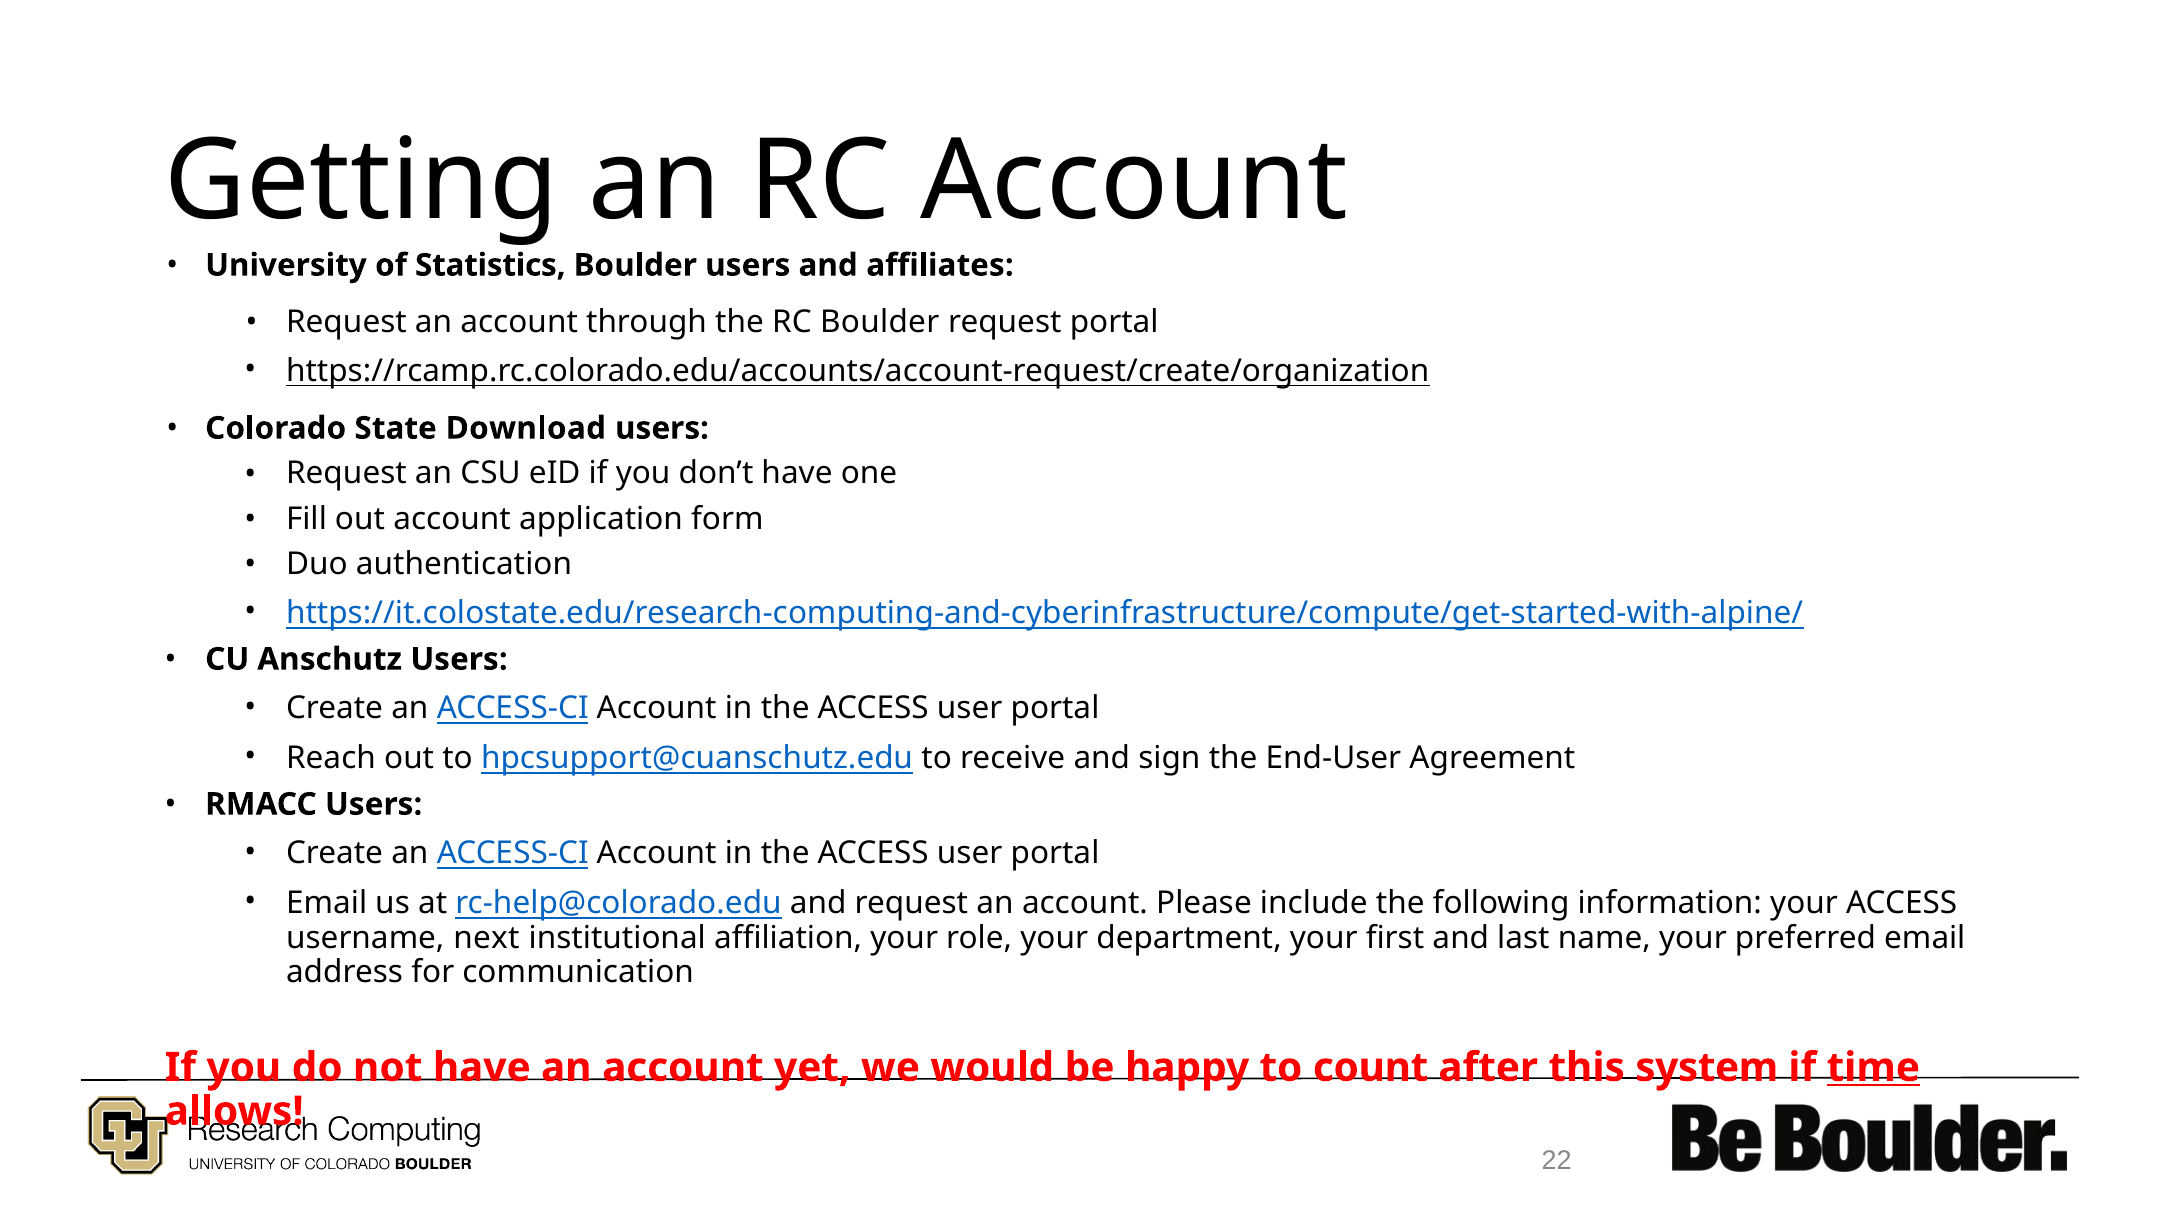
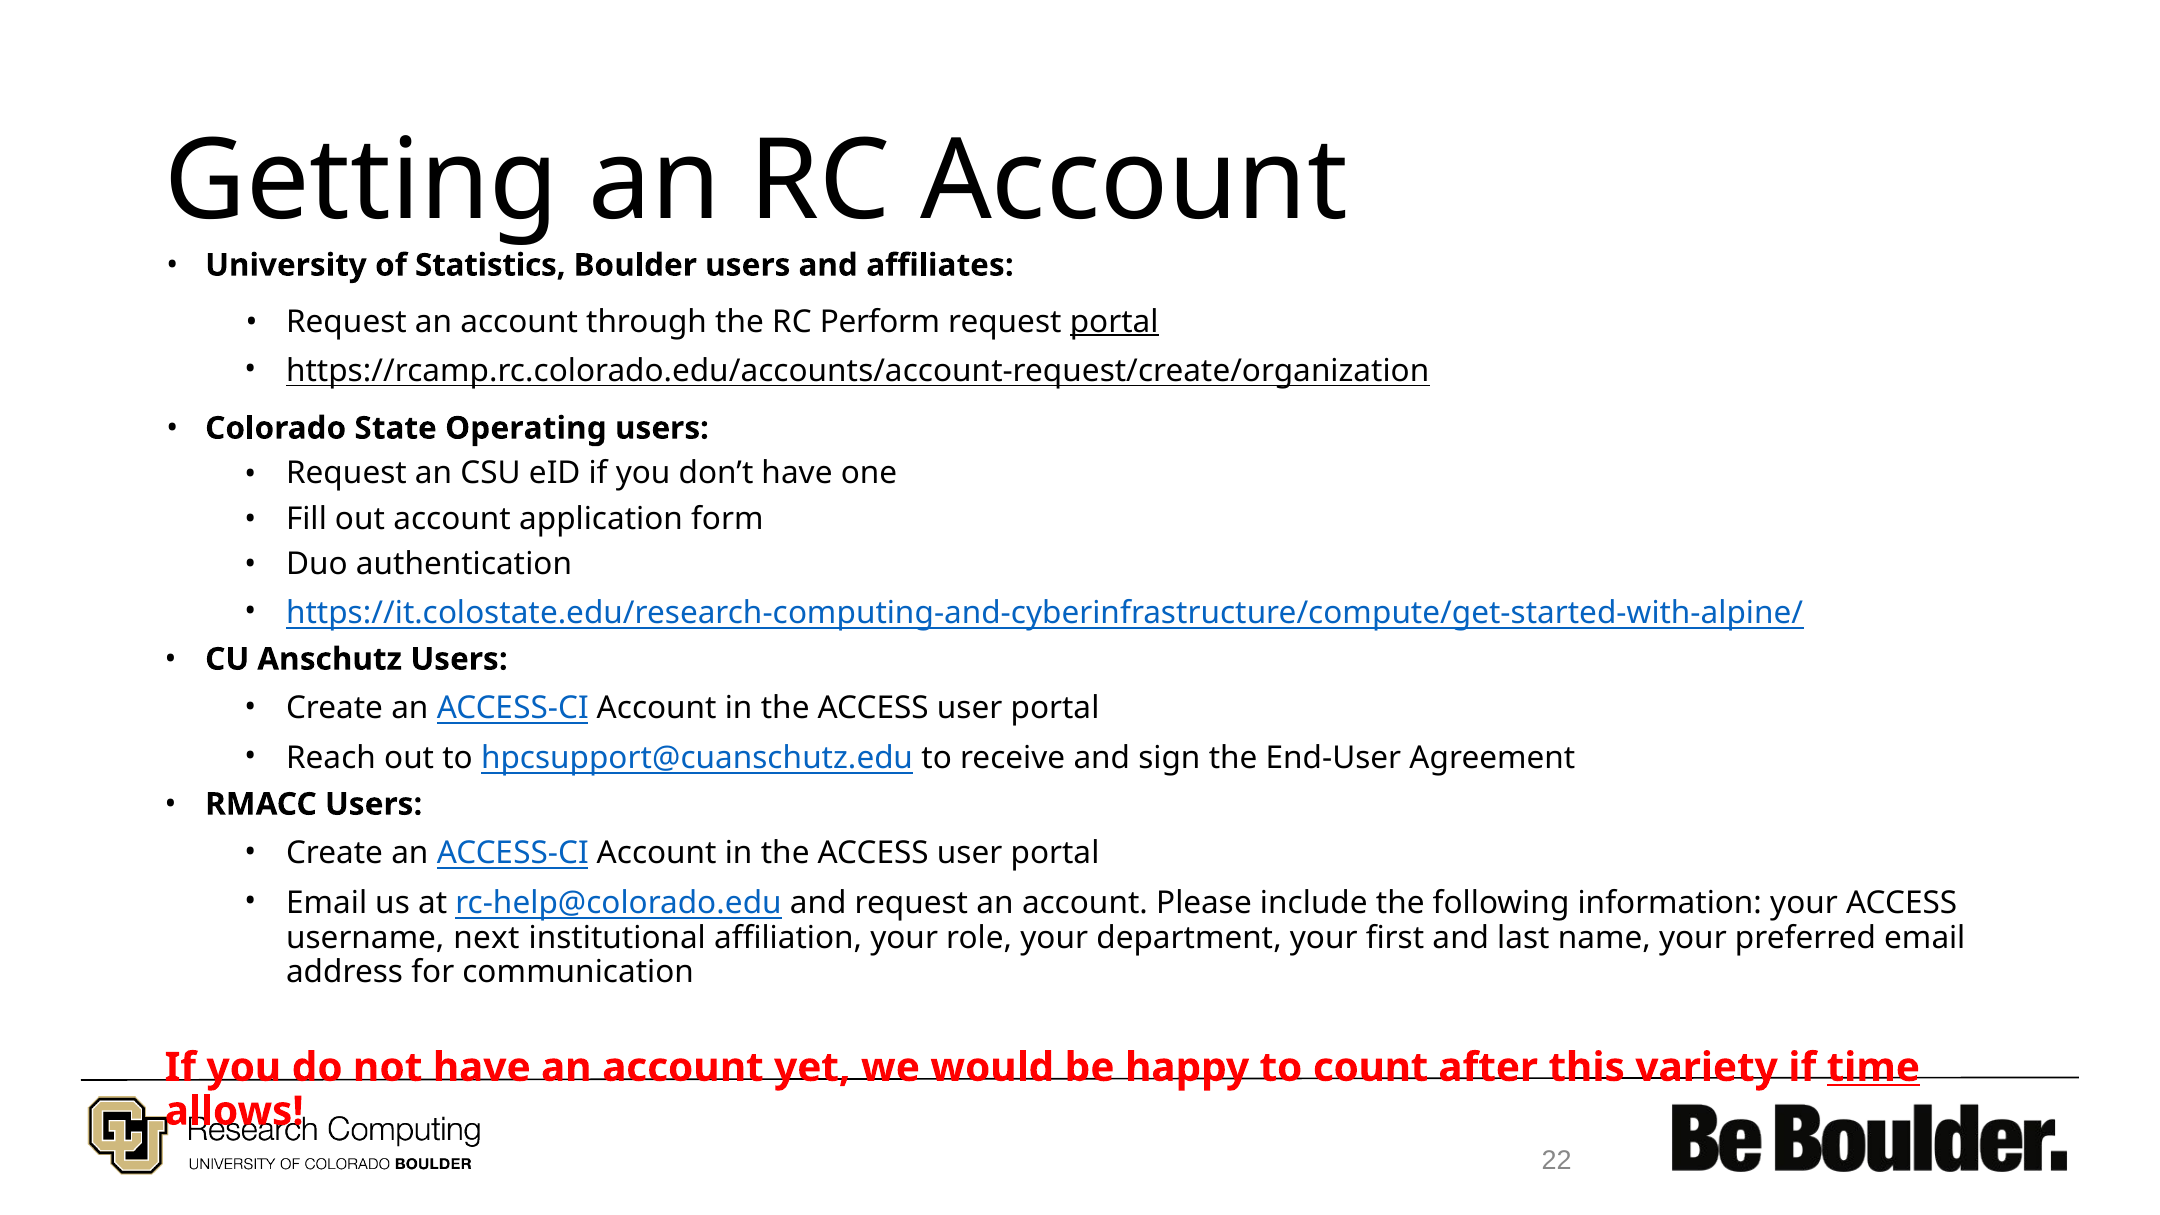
RC Boulder: Boulder -> Perform
portal at (1114, 322) underline: none -> present
Download: Download -> Operating
system: system -> variety
